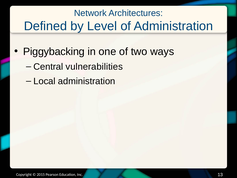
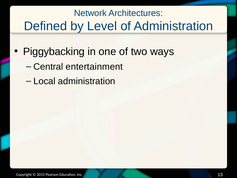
vulnerabilities: vulnerabilities -> entertainment
